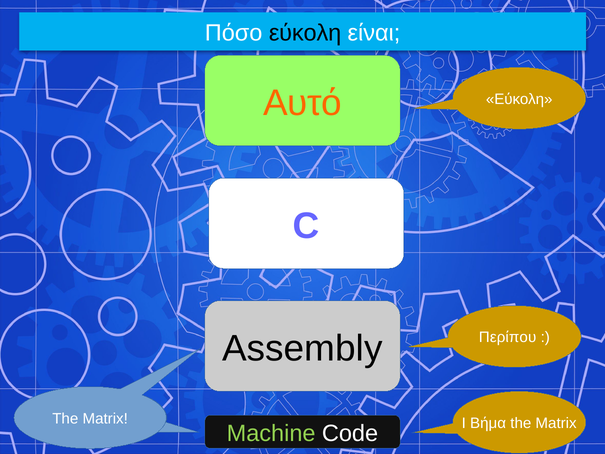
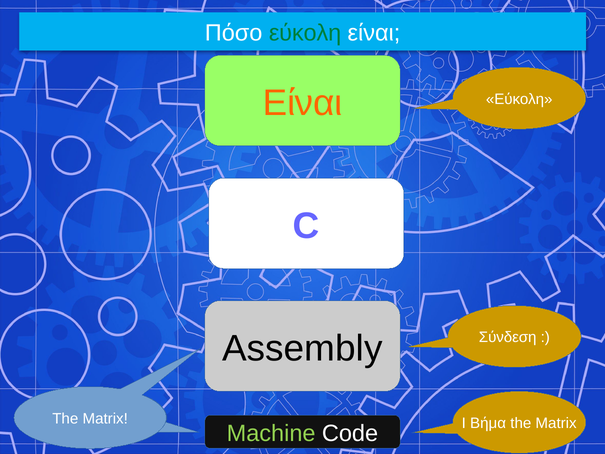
εύκολη at (305, 33) colour: black -> green
Αυτό at (303, 103): Αυτό -> Είναι
Περίπου: Περίπου -> Σύνδεση
